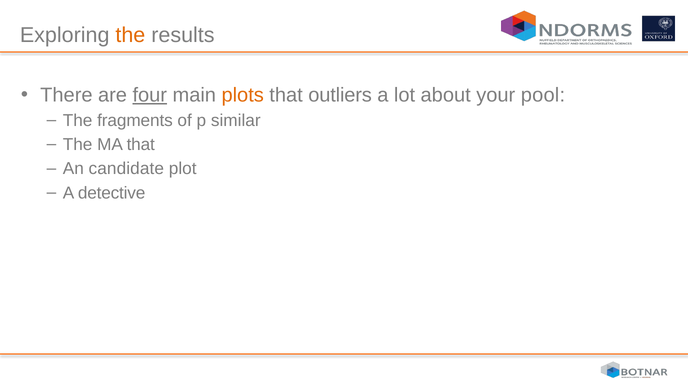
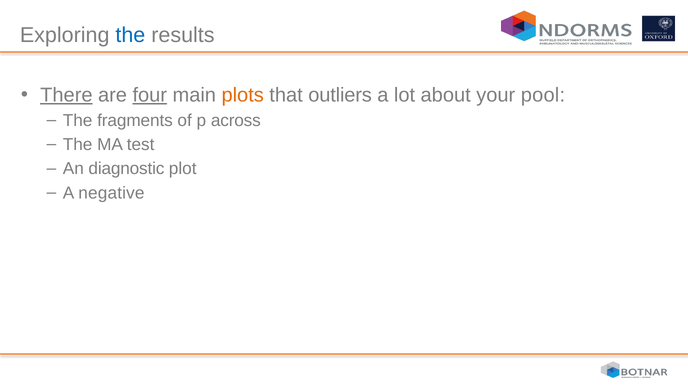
the at (130, 35) colour: orange -> blue
There underline: none -> present
similar: similar -> across
MA that: that -> test
candidate: candidate -> diagnostic
detective: detective -> negative
